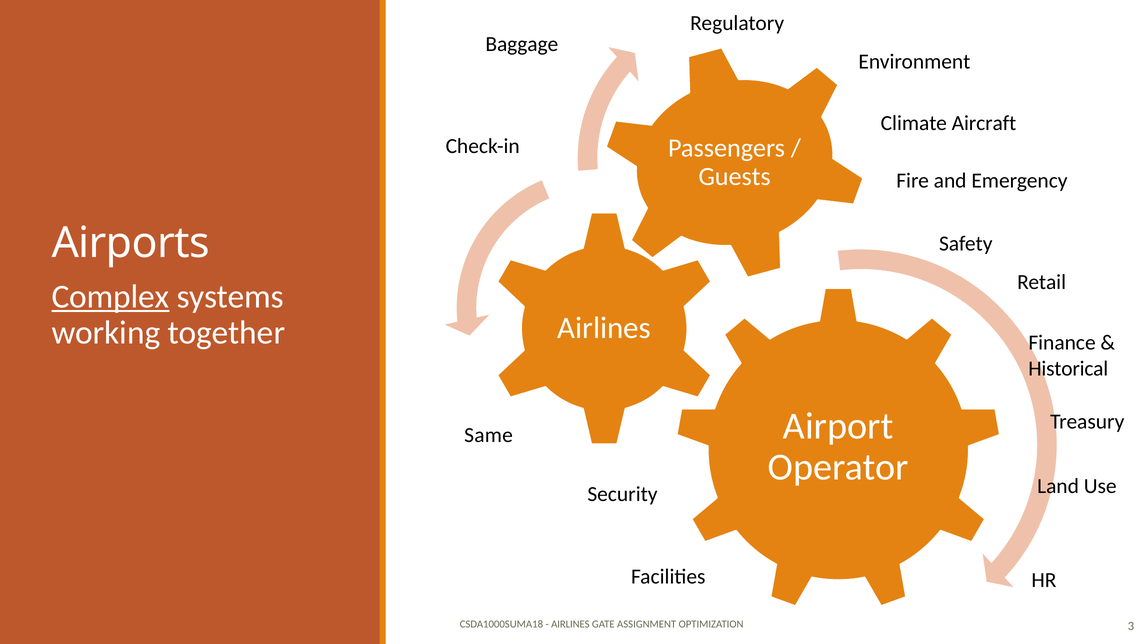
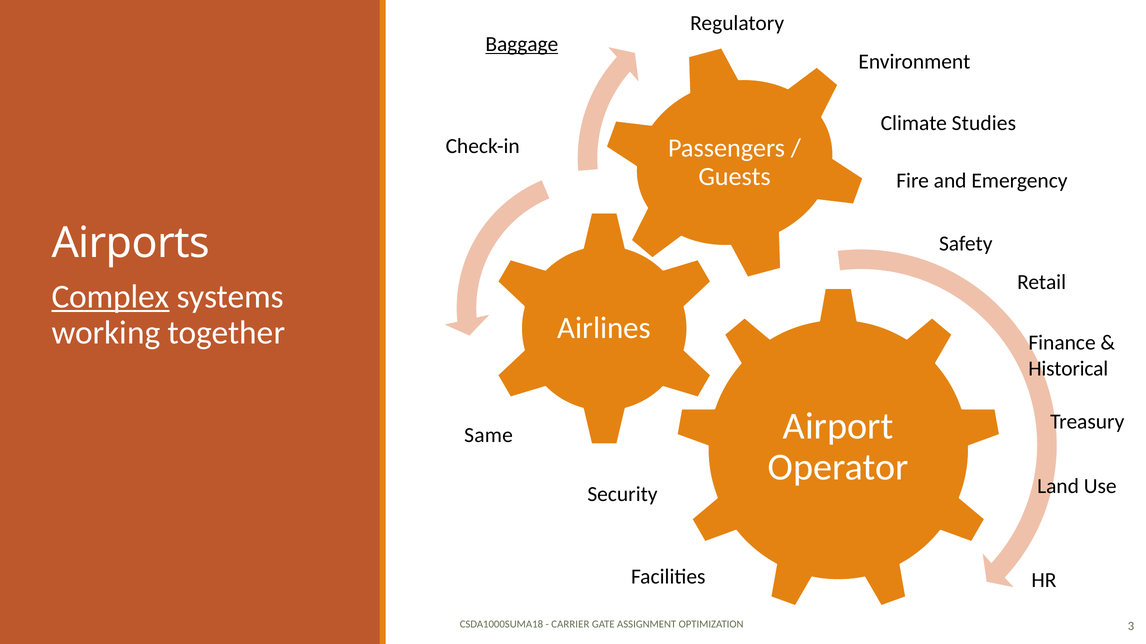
Baggage underline: none -> present
Aircraft: Aircraft -> Studies
AIRLINES at (570, 625): AIRLINES -> CARRIER
